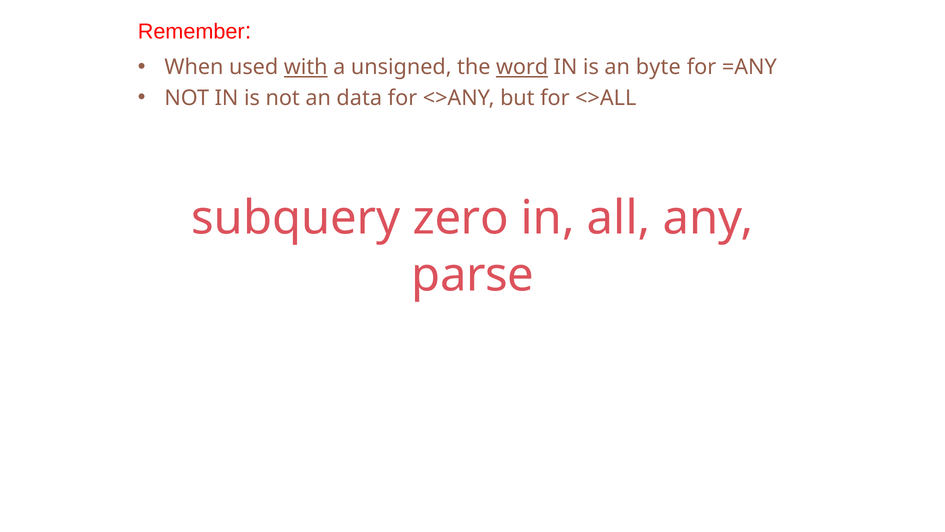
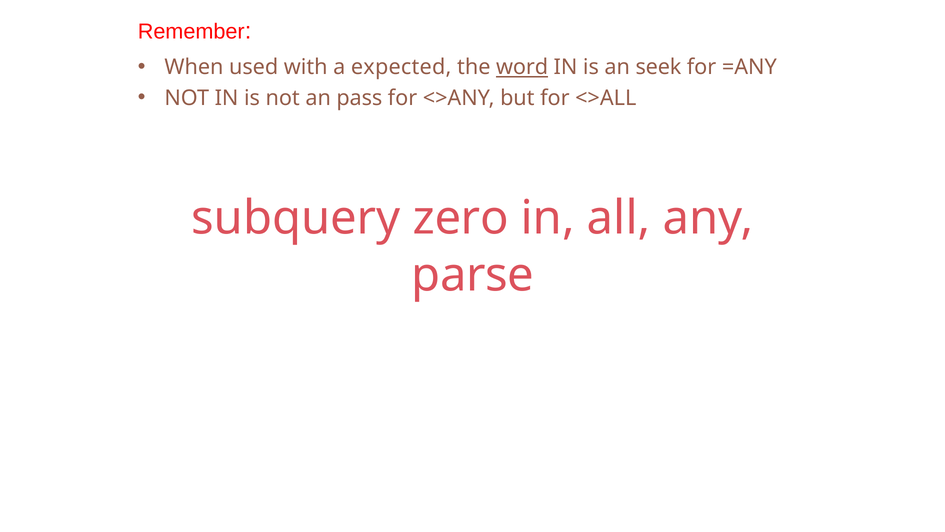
with underline: present -> none
unsigned: unsigned -> expected
byte: byte -> seek
data: data -> pass
